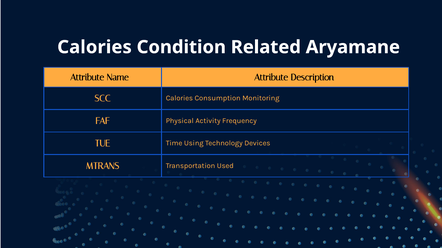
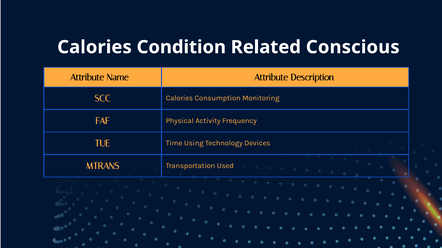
Aryamane: Aryamane -> Conscious
